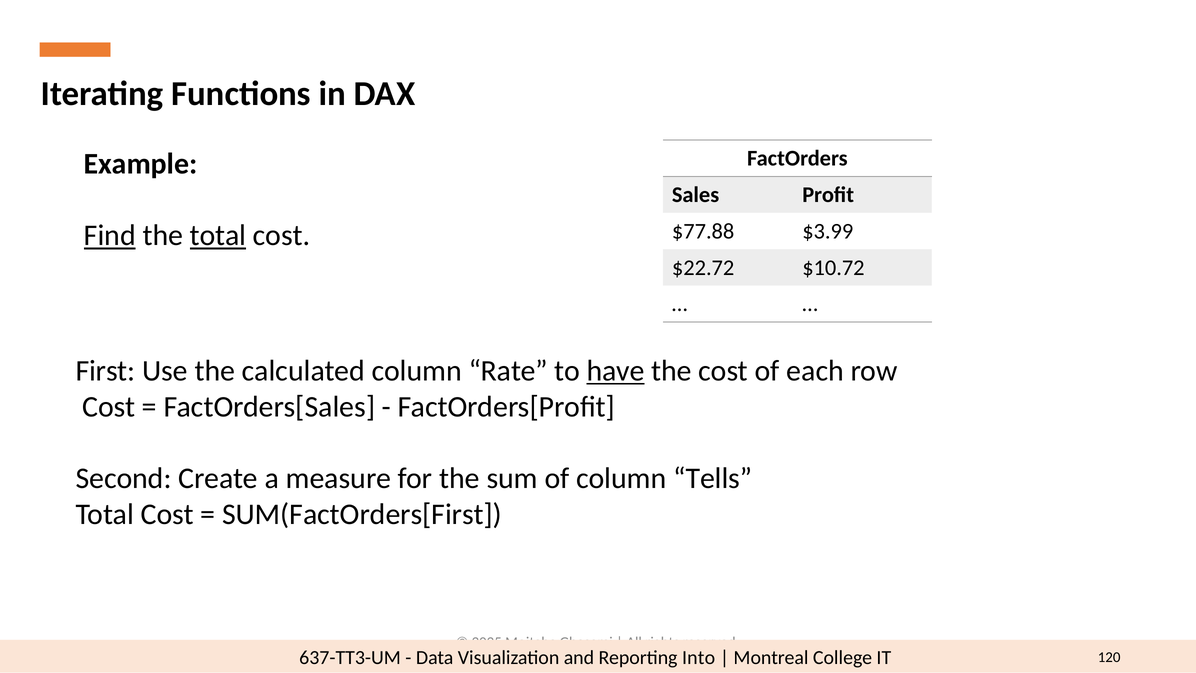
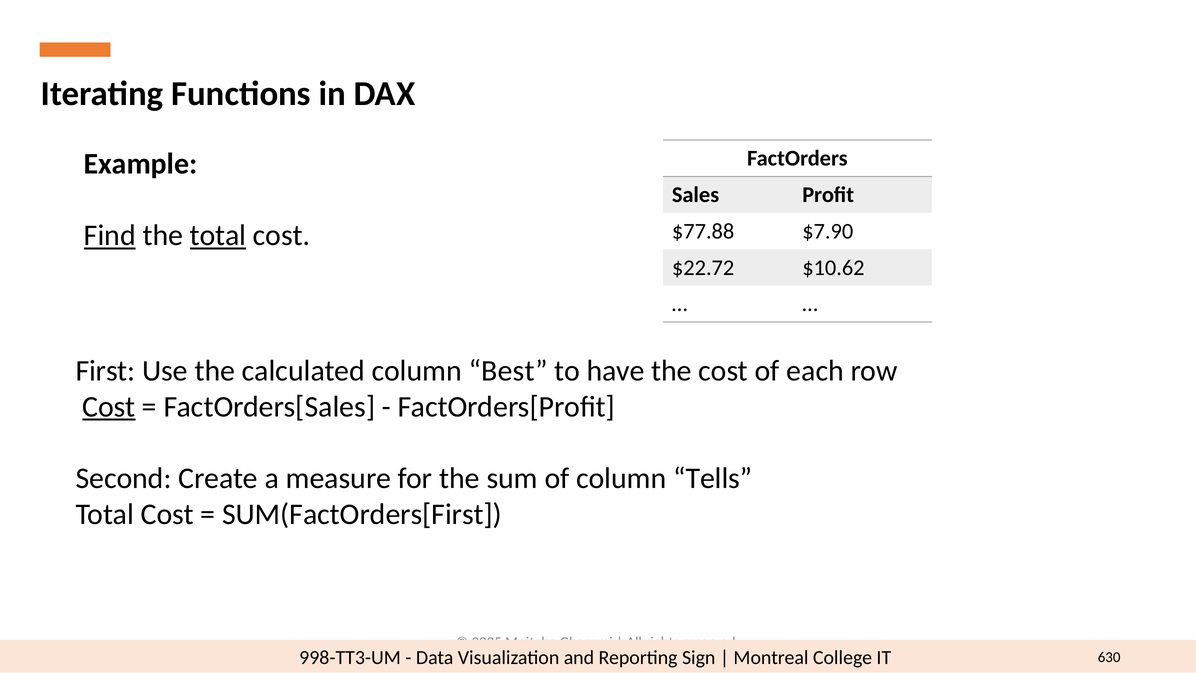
$3.99: $3.99 -> $7.90
$10.72: $10.72 -> $10.62
Rate: Rate -> Best
have underline: present -> none
Cost at (109, 407) underline: none -> present
637-TT3-UM: 637-TT3-UM -> 998-TT3-UM
Into: Into -> Sign
120: 120 -> 630
